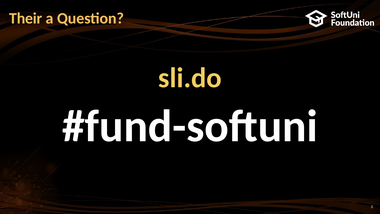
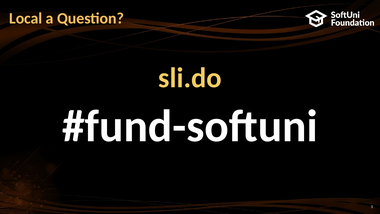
Their: Their -> Local
